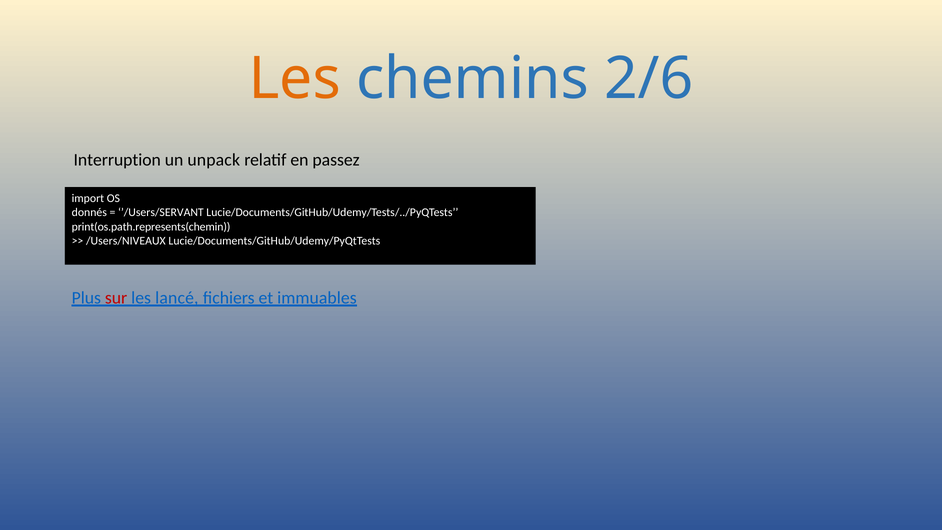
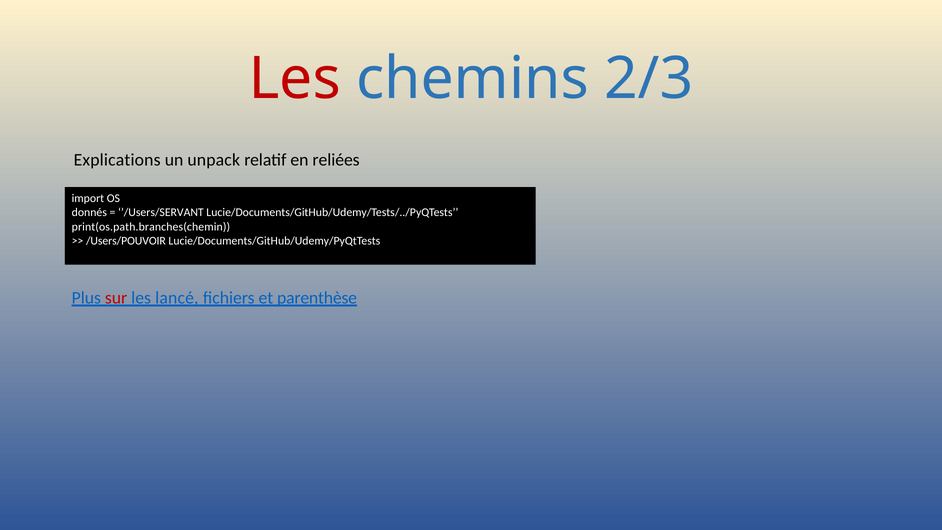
Les at (295, 79) colour: orange -> red
2/6: 2/6 -> 2/3
Interruption: Interruption -> Explications
passez: passez -> reliées
print(os.path.represents(chemin: print(os.path.represents(chemin -> print(os.path.branches(chemin
/Users/NIVEAUX: /Users/NIVEAUX -> /Users/POUVOIR
immuables: immuables -> parenthèse
